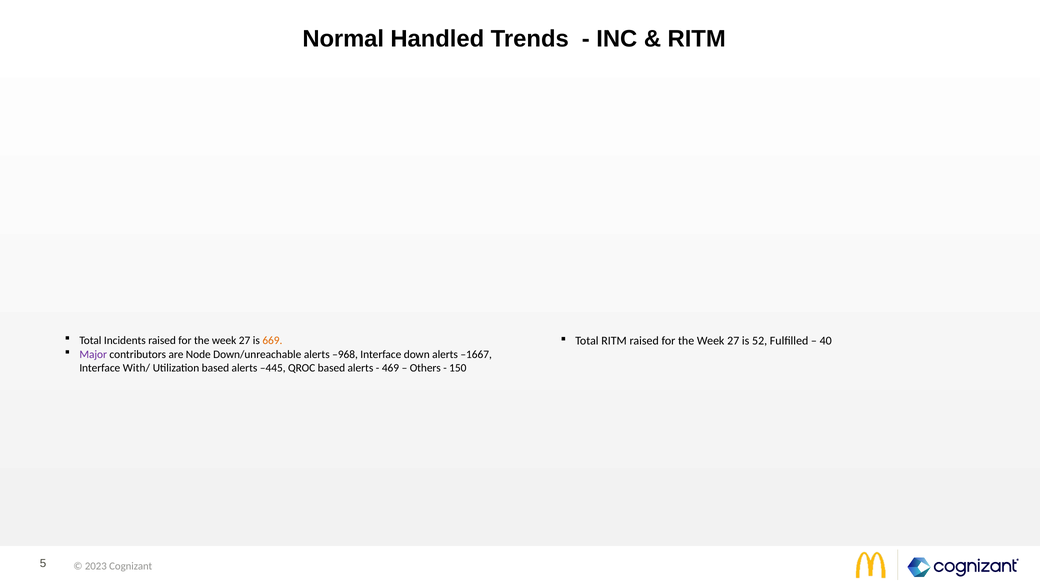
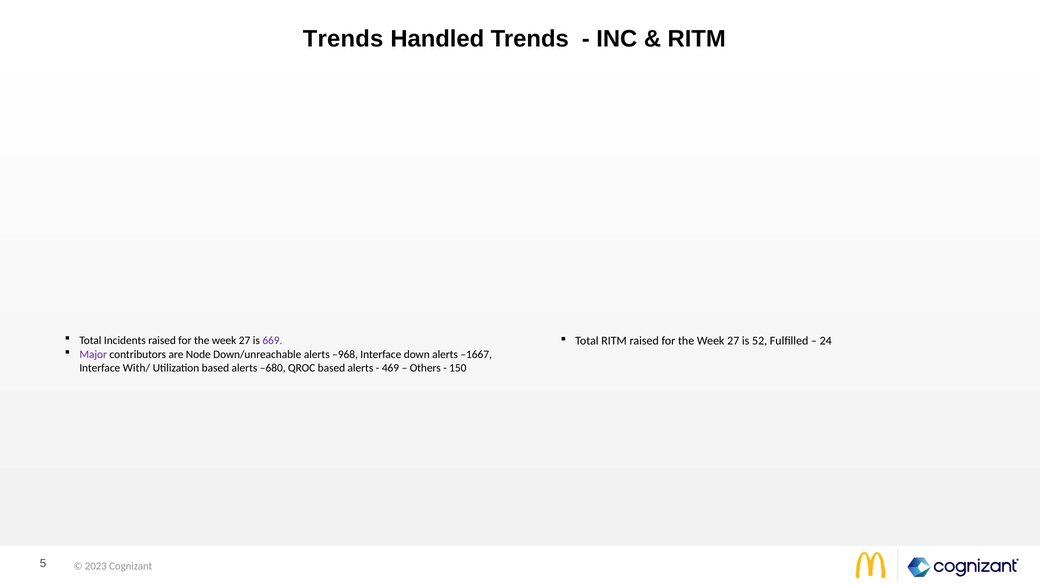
Normal at (343, 39): Normal -> Trends
669 colour: orange -> purple
40: 40 -> 24
–445: –445 -> –680
